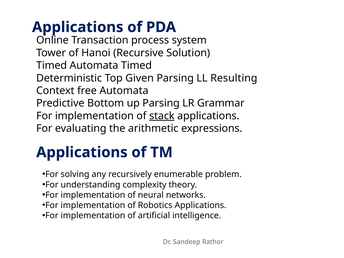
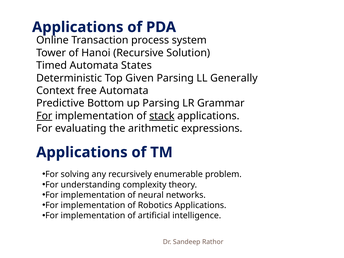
Automata Timed: Timed -> States
Resulting: Resulting -> Generally
For at (44, 116) underline: none -> present
